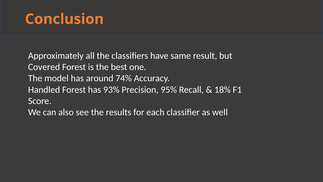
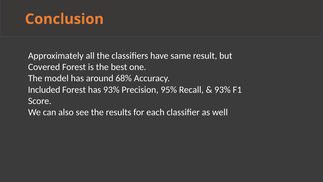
74%: 74% -> 68%
Handled: Handled -> Included
18% at (222, 90): 18% -> 93%
